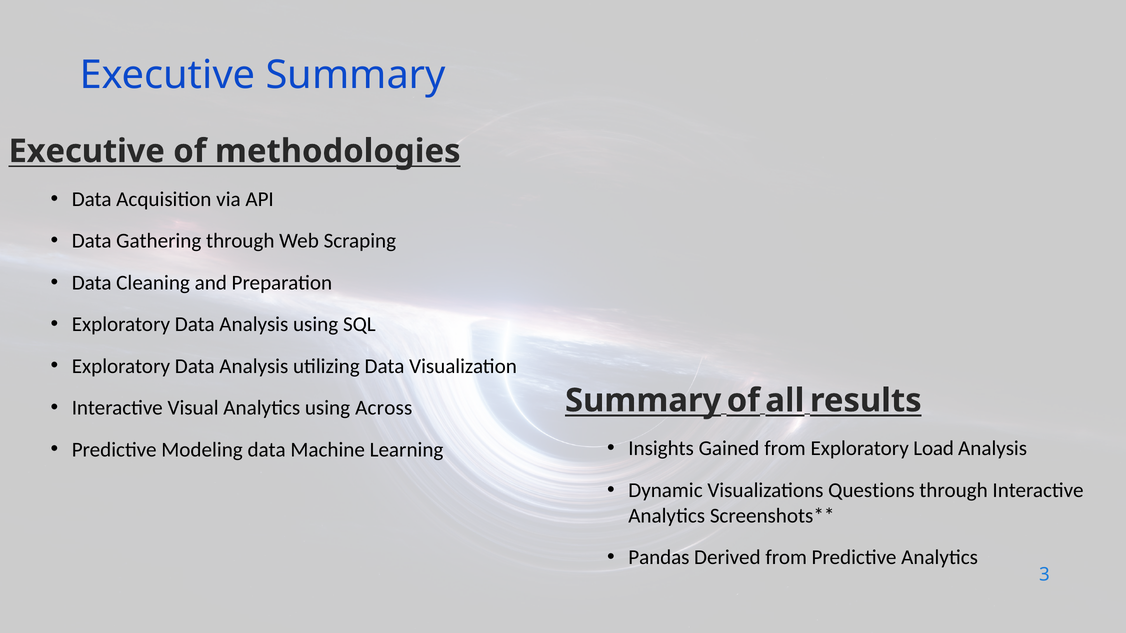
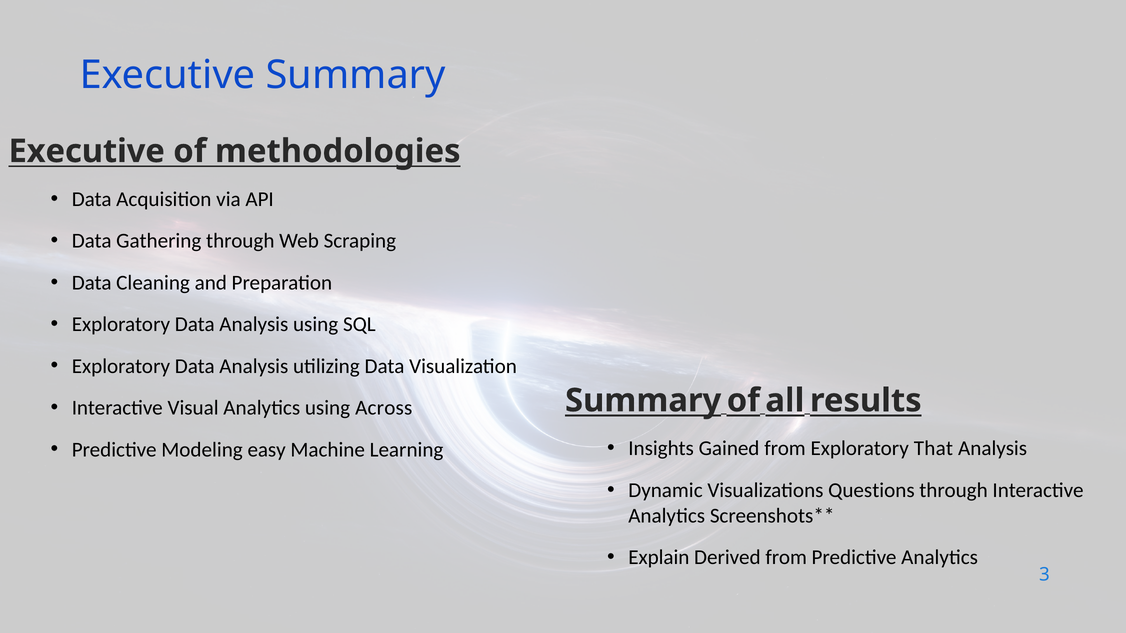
Load: Load -> That
Modeling data: data -> easy
Pandas: Pandas -> Explain
